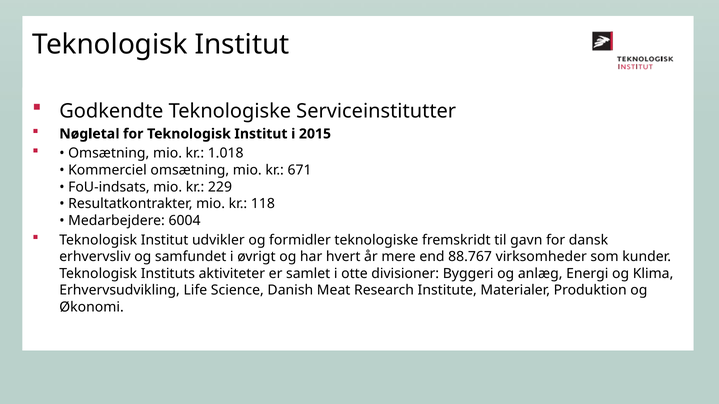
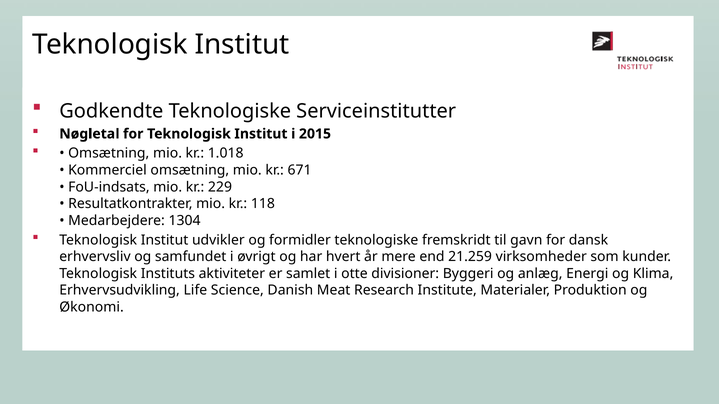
6004: 6004 -> 1304
88.767: 88.767 -> 21.259
